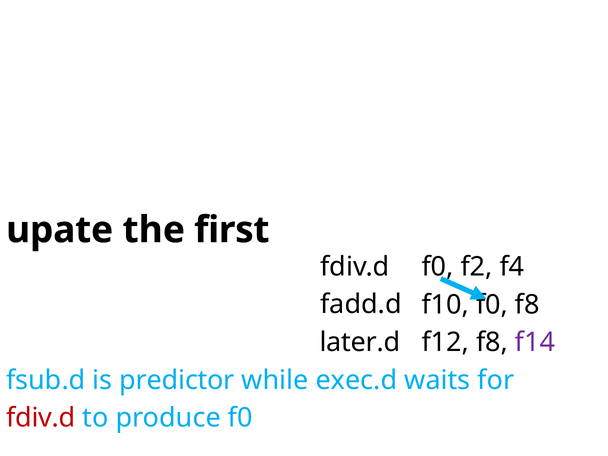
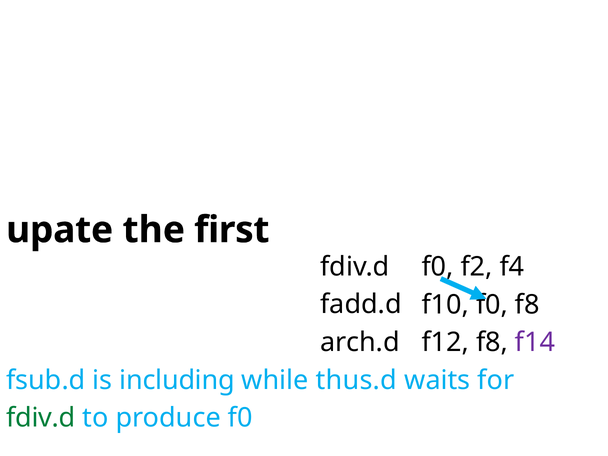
later.d: later.d -> arch.d
predictor: predictor -> including
exec.d: exec.d -> thus.d
fdiv.d at (41, 418) colour: red -> green
